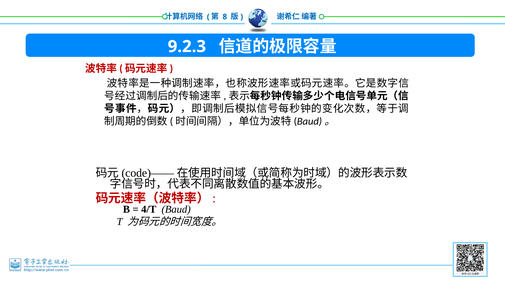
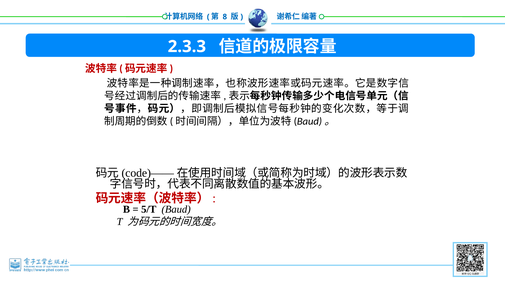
9.2.3: 9.2.3 -> 2.3.3
4/T: 4/T -> 5/T
